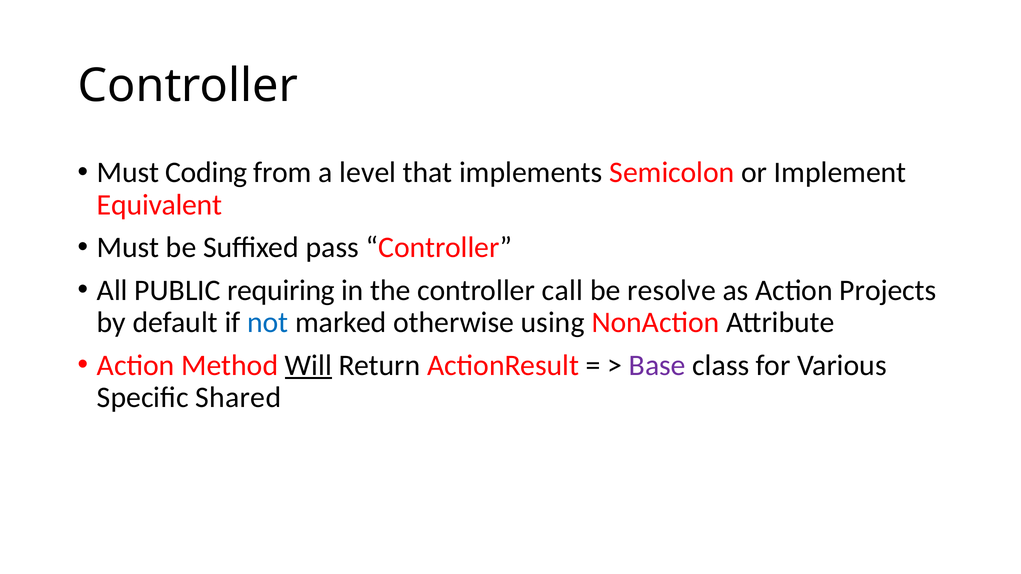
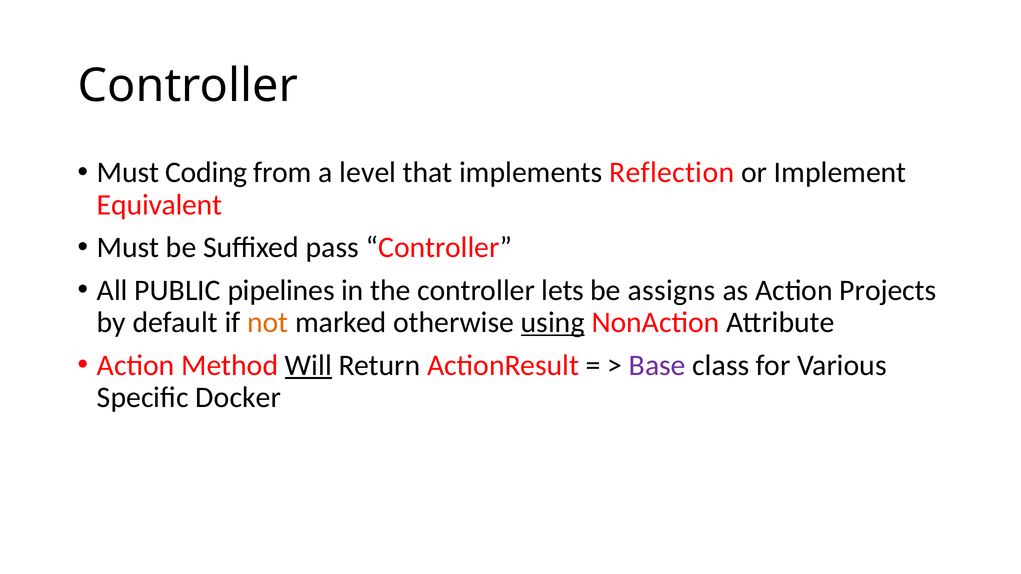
Semicolon: Semicolon -> Reflection
requiring: requiring -> pipelines
call: call -> lets
resolve: resolve -> assigns
not colour: blue -> orange
using underline: none -> present
Shared: Shared -> Docker
